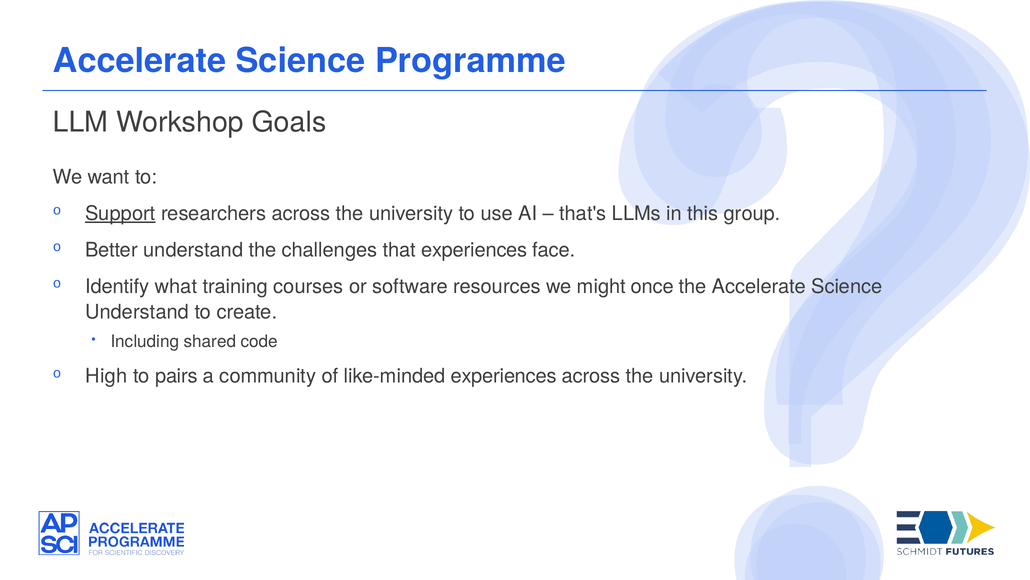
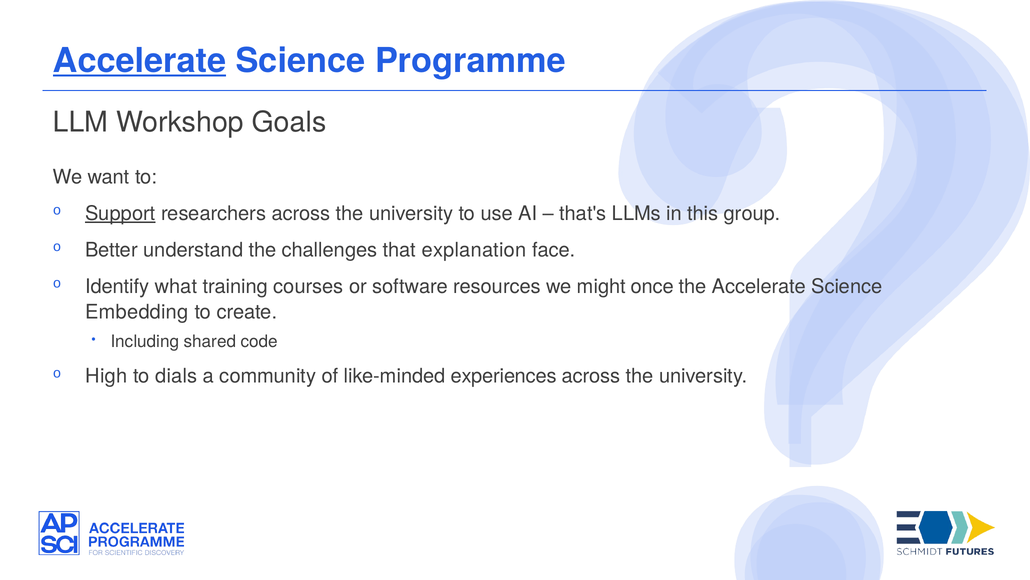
Accelerate at (139, 61) underline: none -> present
that experiences: experiences -> explanation
Understand at (137, 312): Understand -> Embedding
pairs: pairs -> dials
